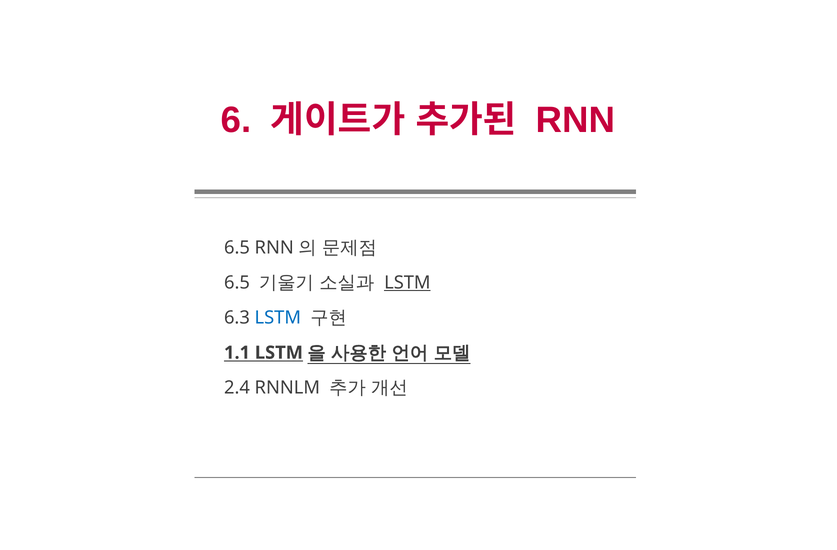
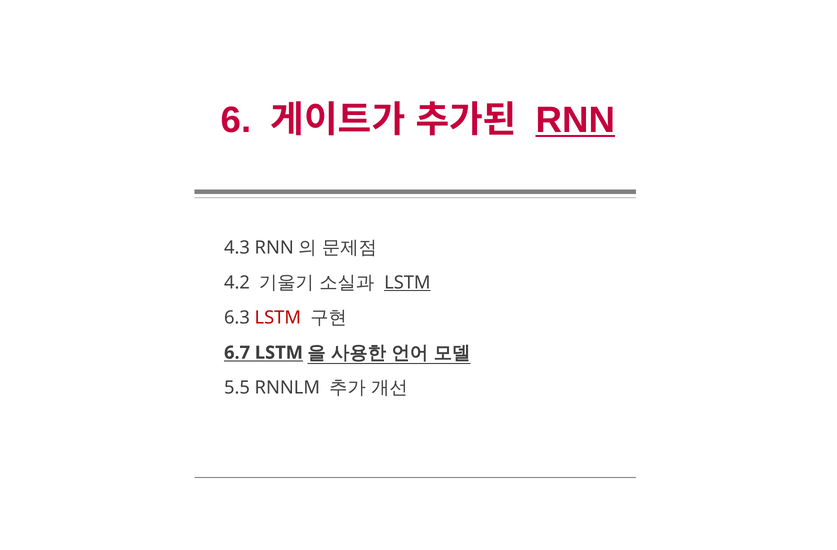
RNN underline: none -> present
6.5 at (237, 247): 6.5 -> 4.3
6.5 at (237, 282): 6.5 -> 4.2
LSTM at (278, 317) colour: blue -> red
1.1: 1.1 -> 6.7
2.4: 2.4 -> 5.5
